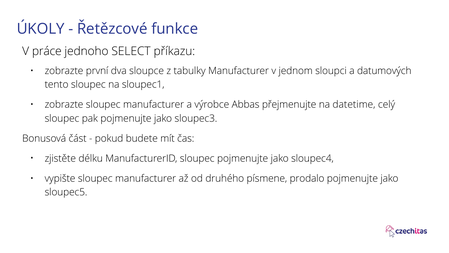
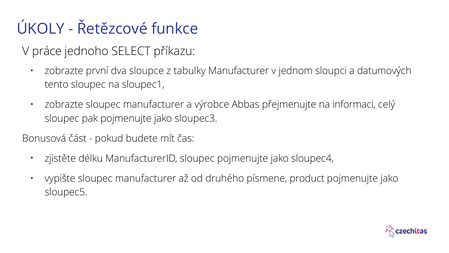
datetime: datetime -> informaci
prodalo: prodalo -> product
